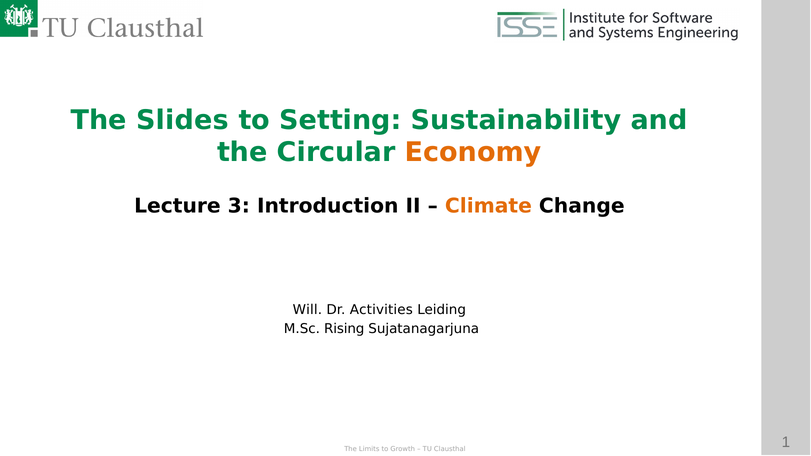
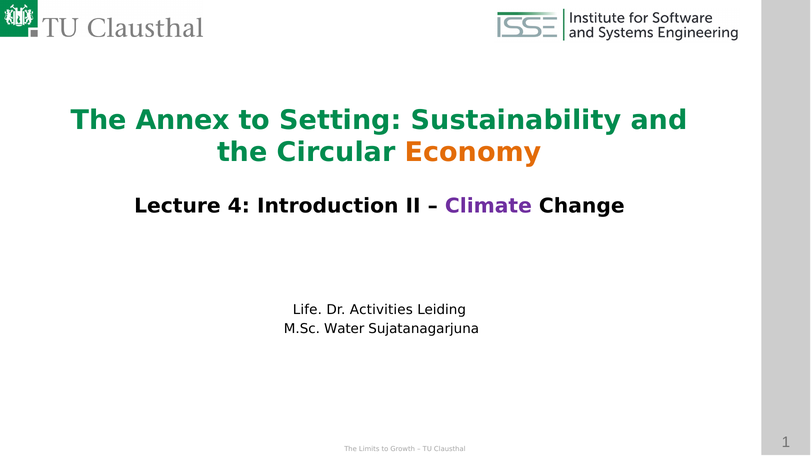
Slides: Slides -> Annex
3: 3 -> 4
Climate colour: orange -> purple
Will: Will -> Life
Rising: Rising -> Water
